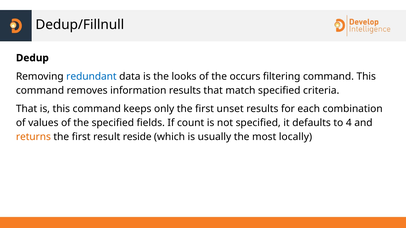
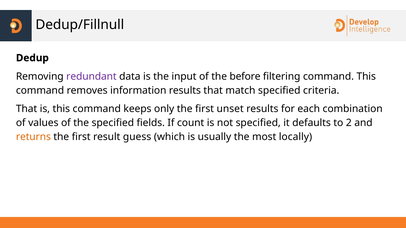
redundant colour: blue -> purple
looks: looks -> input
occurs: occurs -> before
4: 4 -> 2
reside: reside -> guess
